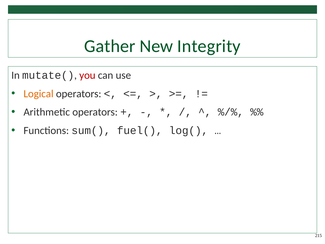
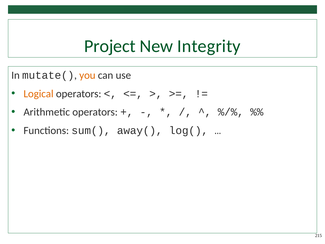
Gather: Gather -> Project
you colour: red -> orange
fuel(: fuel( -> away(
